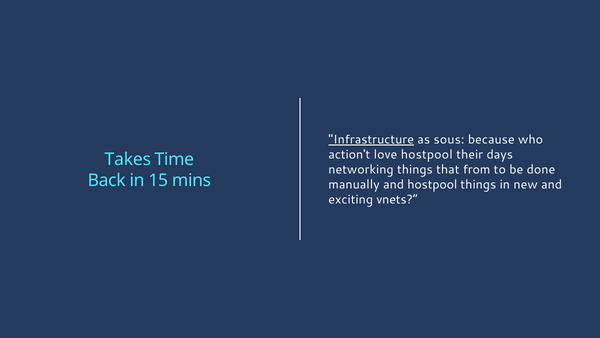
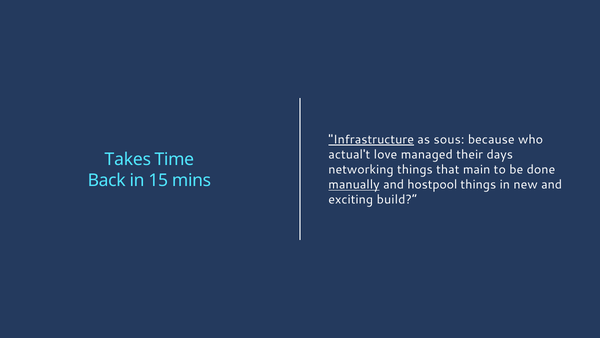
action't: action't -> actual't
love hostpool: hostpool -> managed
from: from -> main
manually underline: none -> present
vnets: vnets -> build
